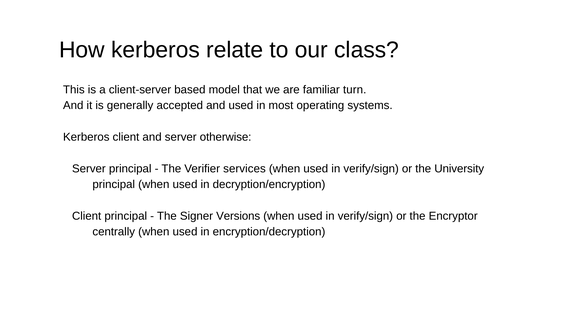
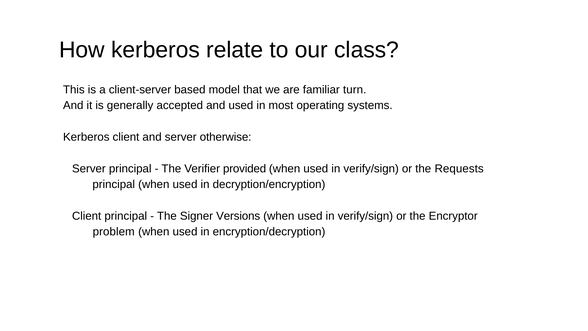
services: services -> provided
University: University -> Requests
centrally: centrally -> problem
